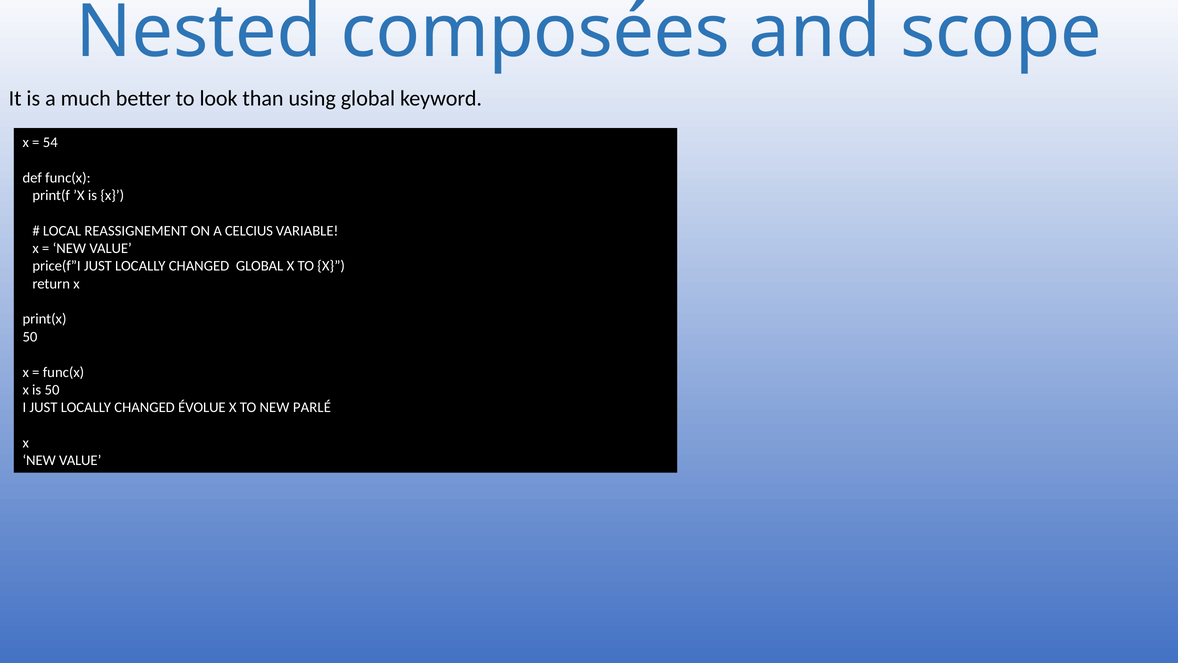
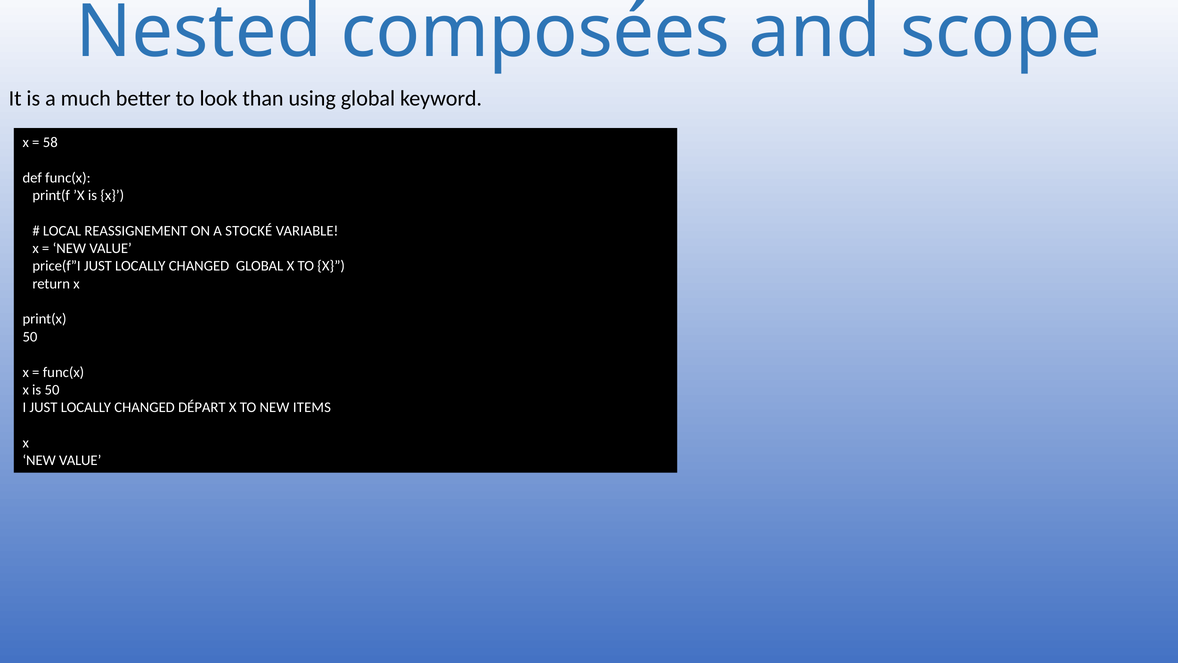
54: 54 -> 58
CELCIUS: CELCIUS -> STOCKÉ
ÉVOLUE: ÉVOLUE -> DÉPART
PARLÉ: PARLÉ -> ITEMS
